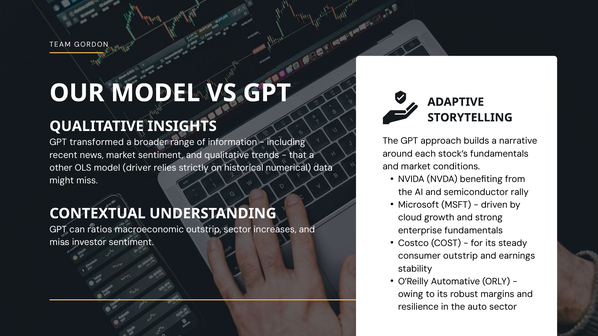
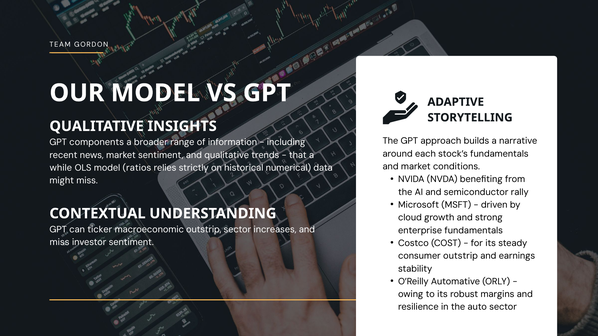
transformed: transformed -> components
other: other -> while
driver: driver -> ratios
ratios: ratios -> ticker
